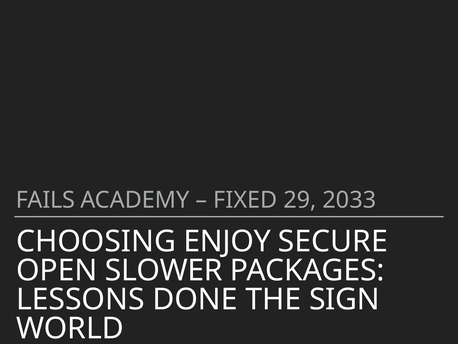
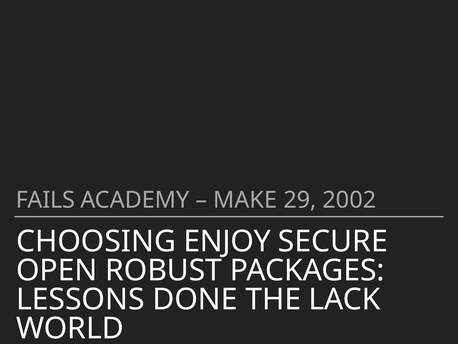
FIXED: FIXED -> MAKE
2033: 2033 -> 2002
SLOWER: SLOWER -> ROBUST
SIGN: SIGN -> LACK
